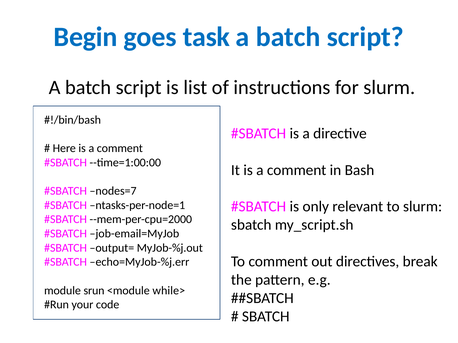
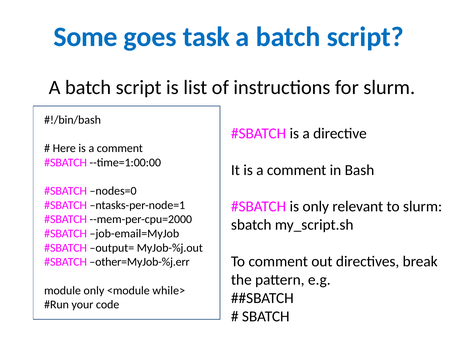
Begin: Begin -> Some
nodes=7: nodes=7 -> nodes=0
echo=MyJob-%j.err: echo=MyJob-%j.err -> other=MyJob-%j.err
module srun: srun -> only
